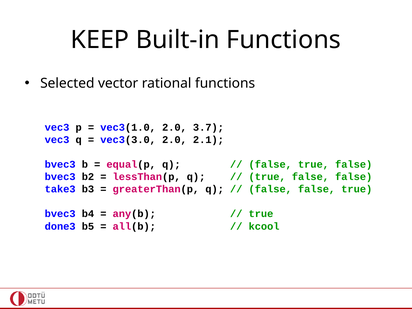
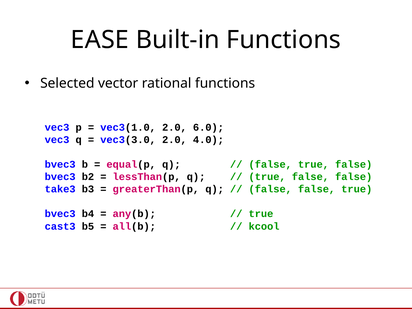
KEEP: KEEP -> EASE
3.7: 3.7 -> 6.0
2.1: 2.1 -> 4.0
done3: done3 -> cast3
